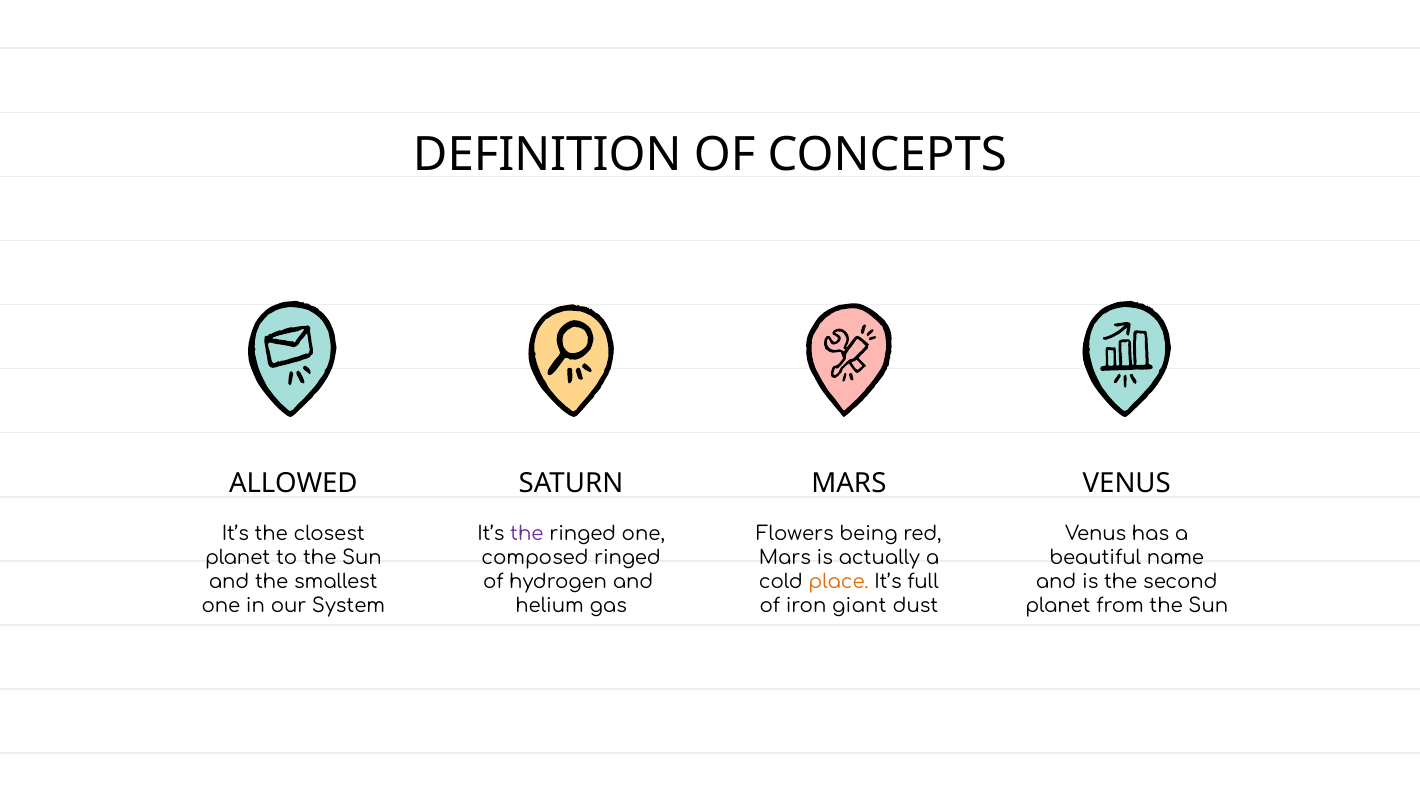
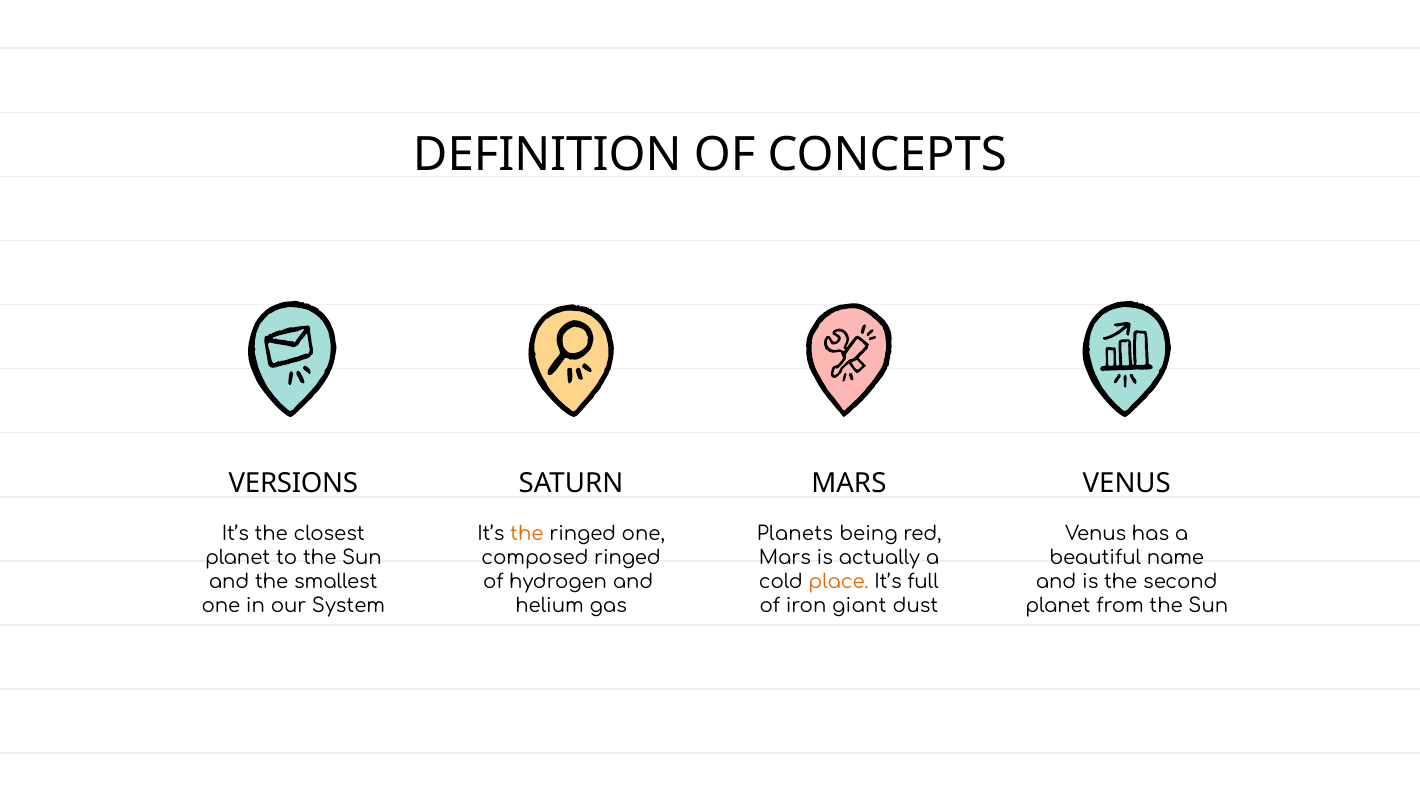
ALLOWED: ALLOWED -> VERSIONS
the at (527, 534) colour: purple -> orange
Flowers: Flowers -> Planets
